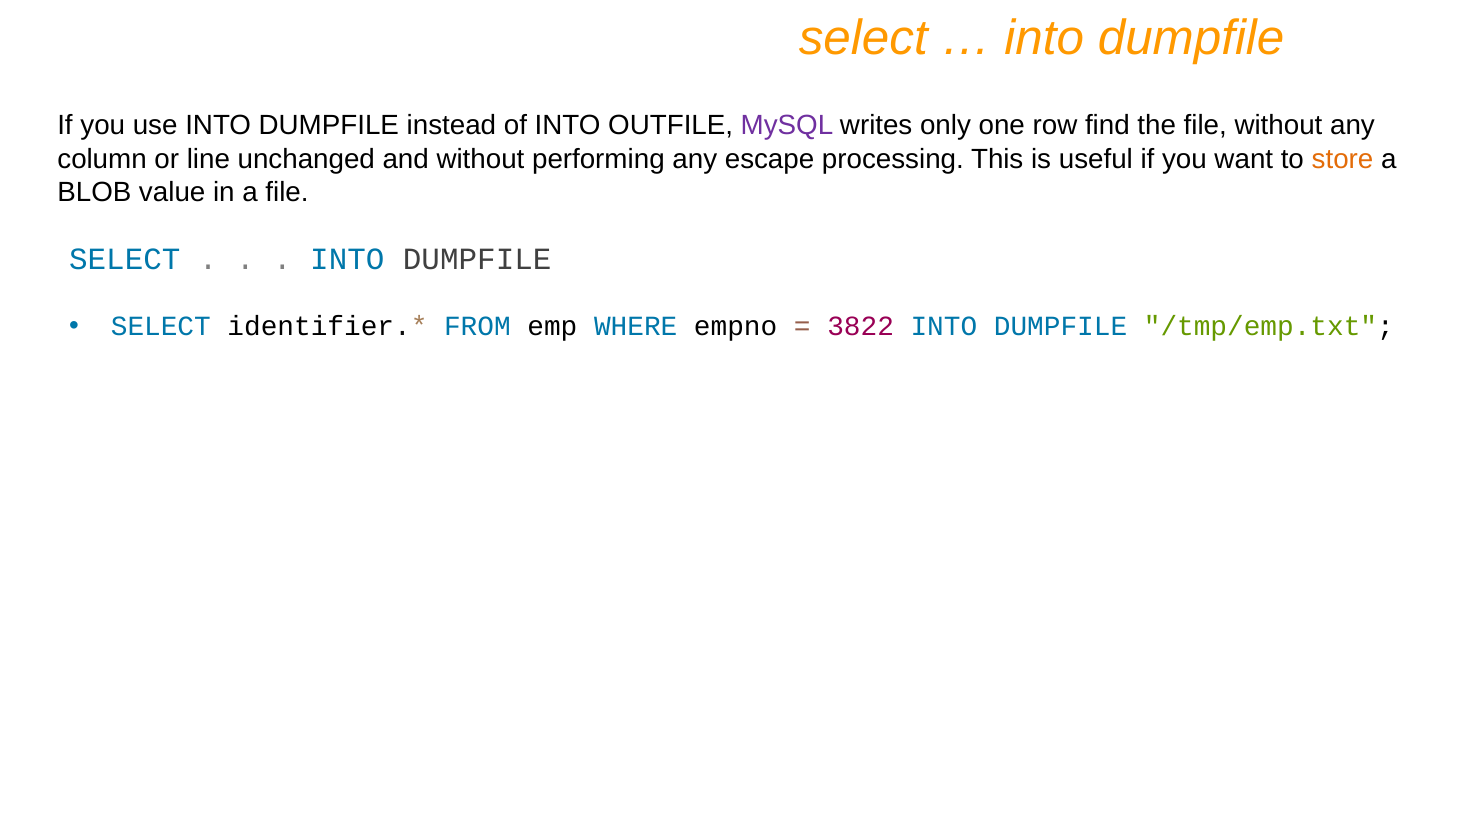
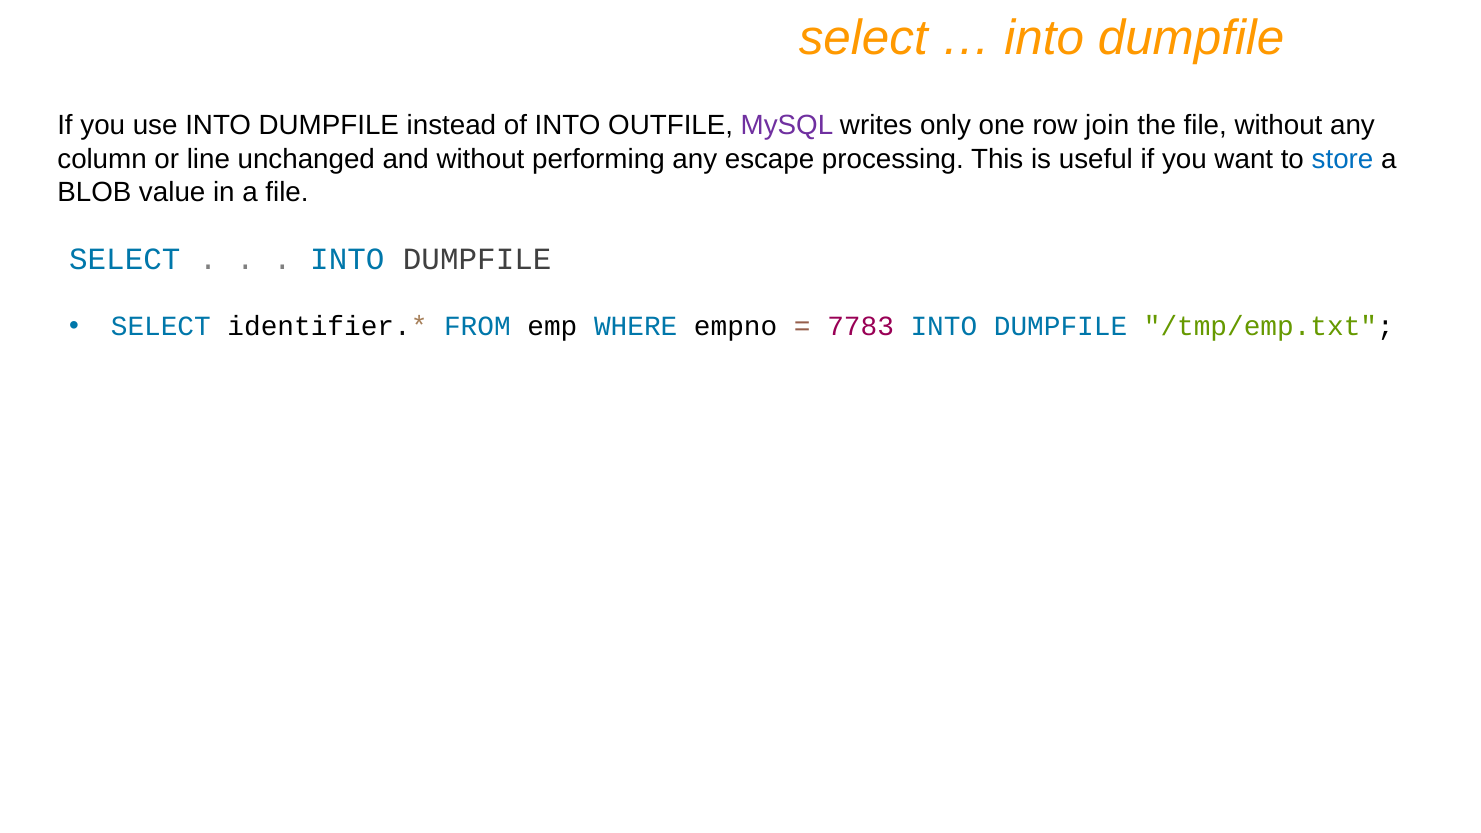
find: find -> join
store colour: orange -> blue
3822: 3822 -> 7783
